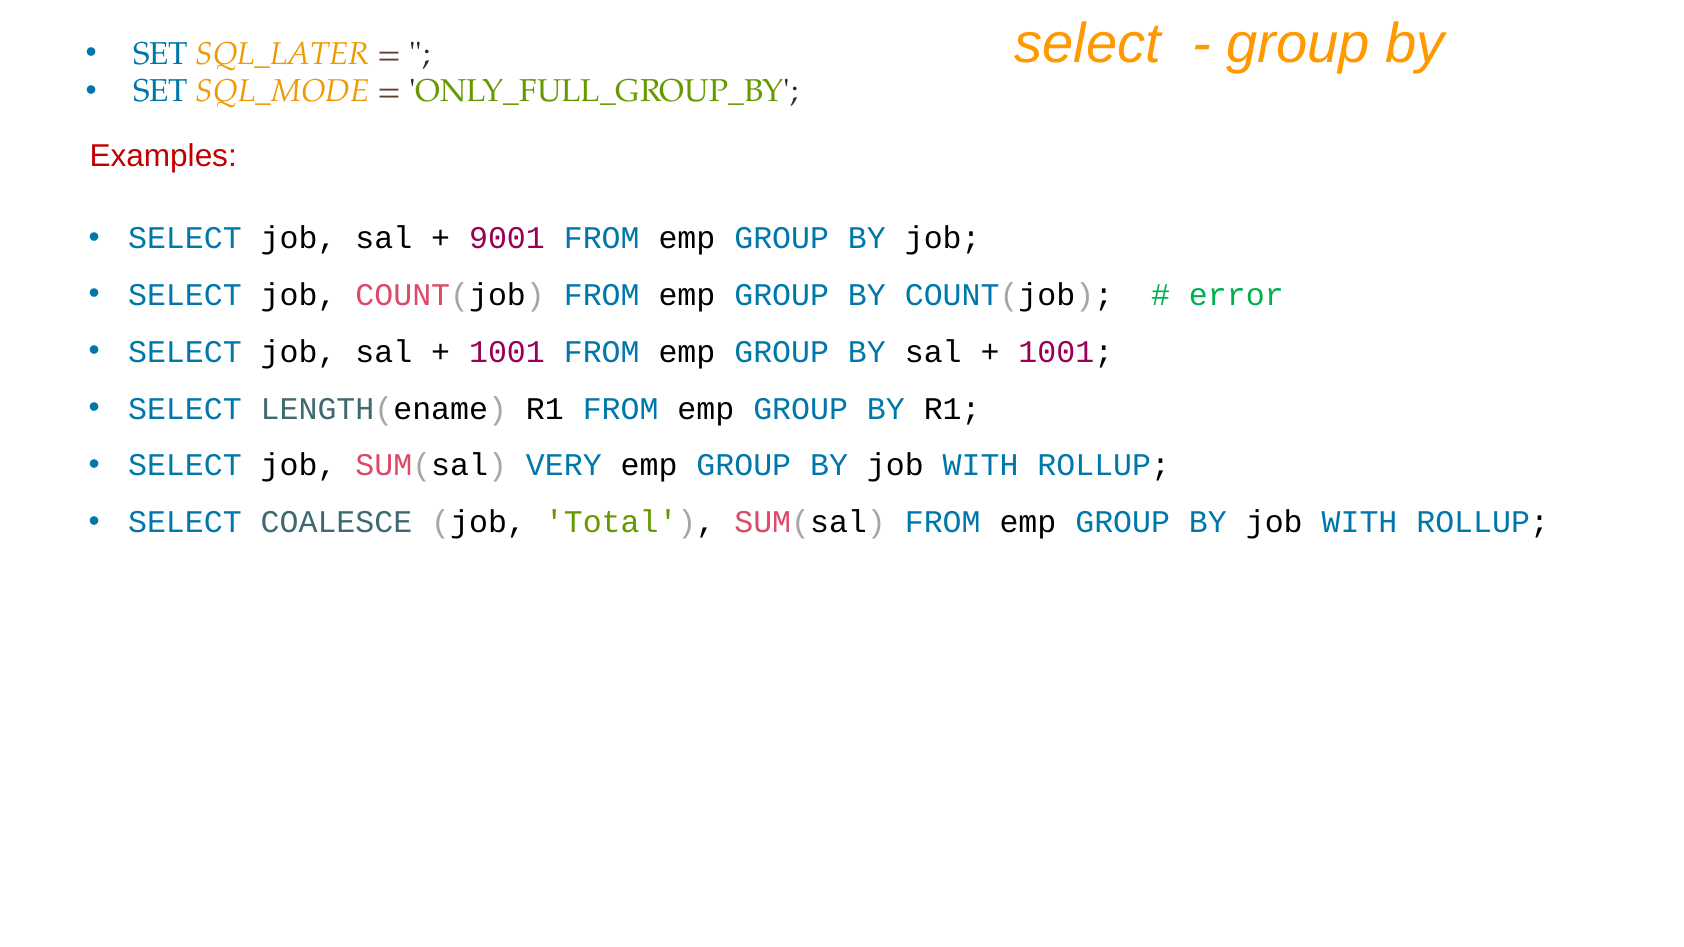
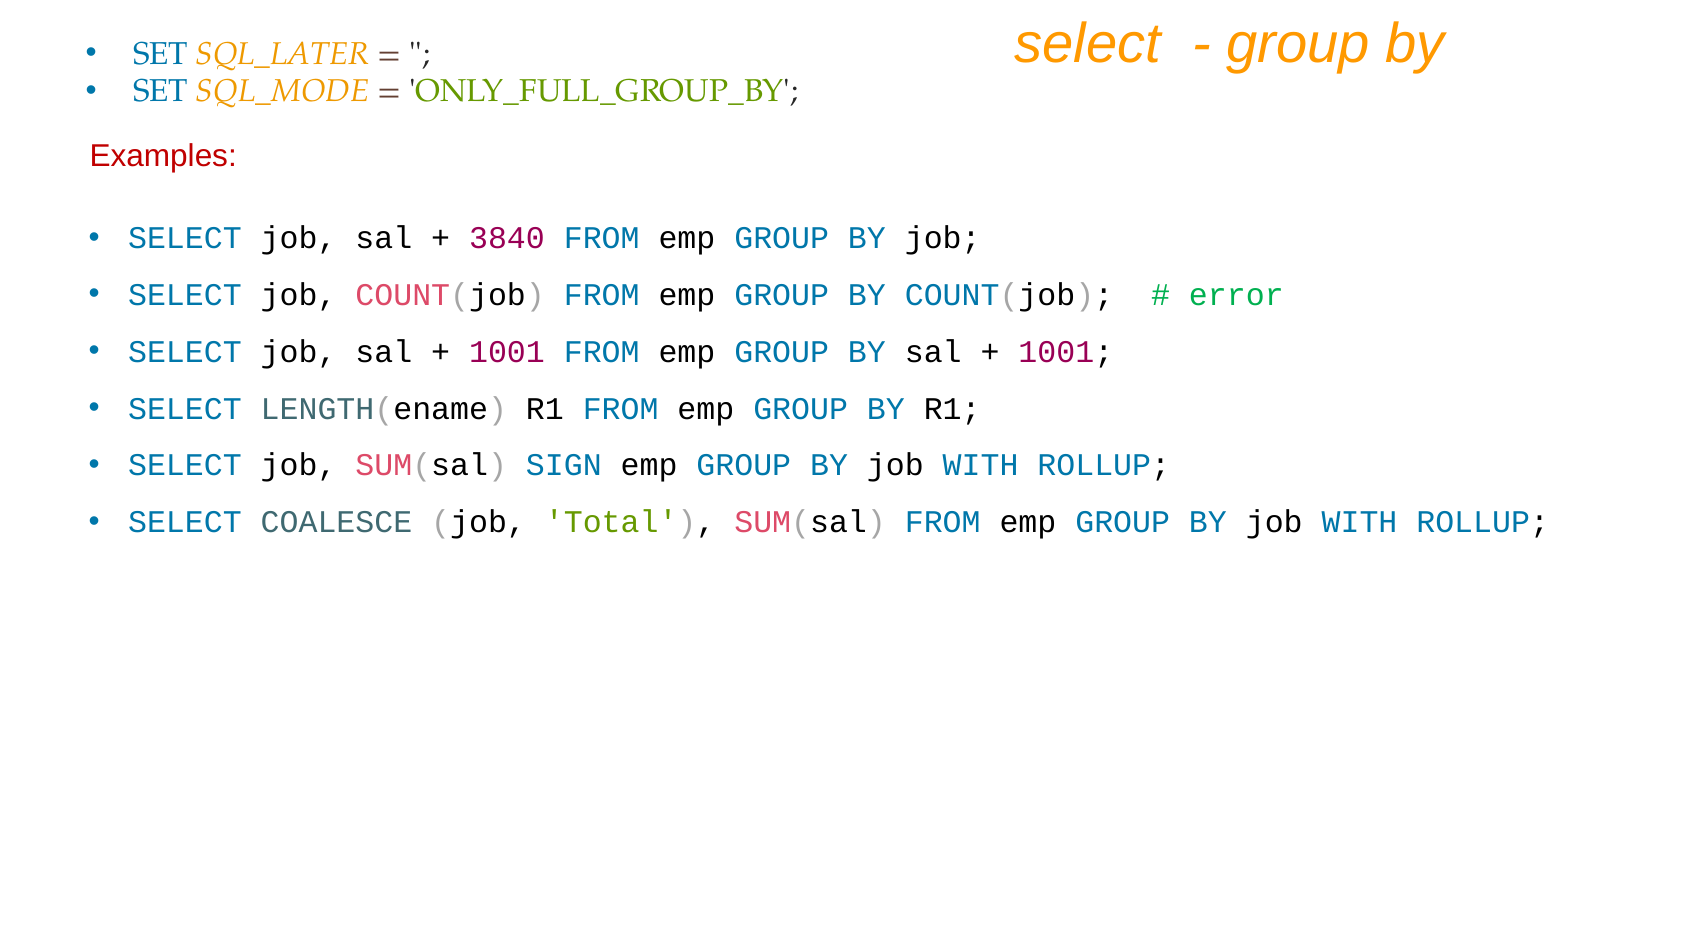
9001: 9001 -> 3840
VERY: VERY -> SIGN
